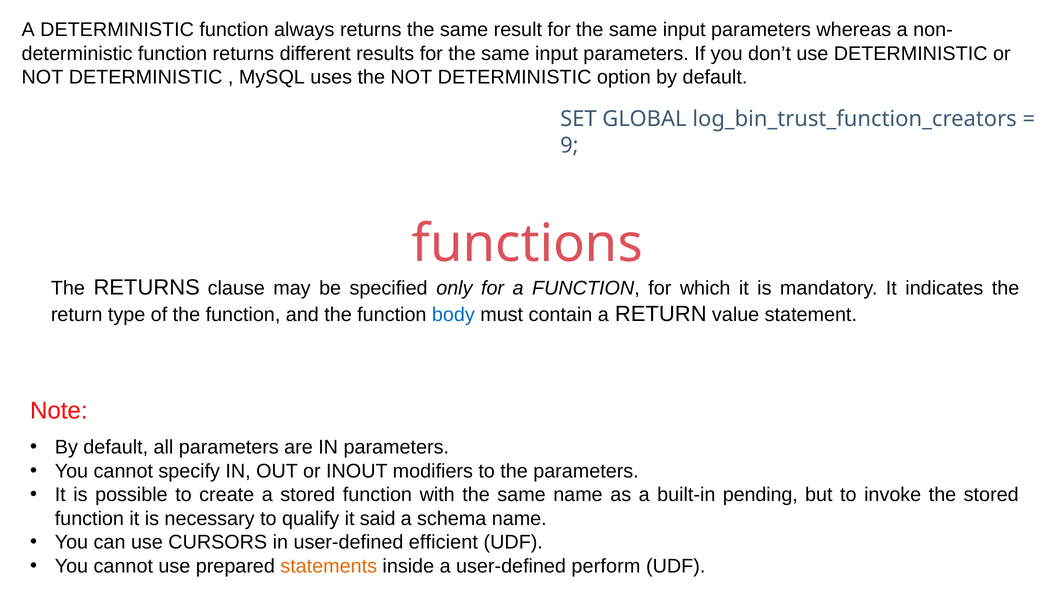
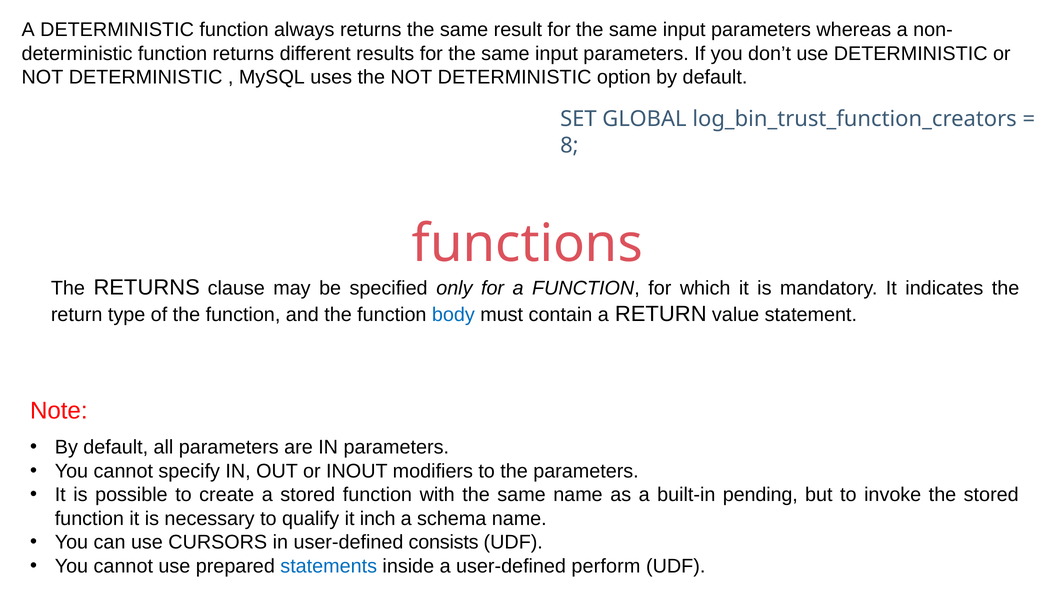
9: 9 -> 8
said: said -> inch
efficient: efficient -> consists
statements colour: orange -> blue
